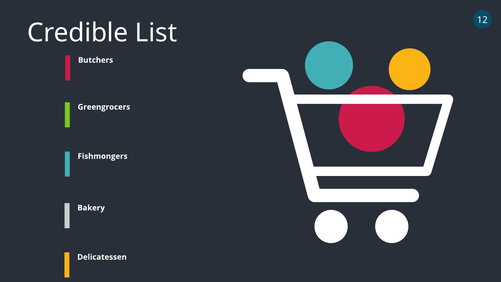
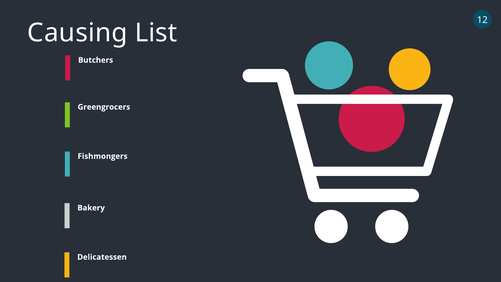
Credible: Credible -> Causing
